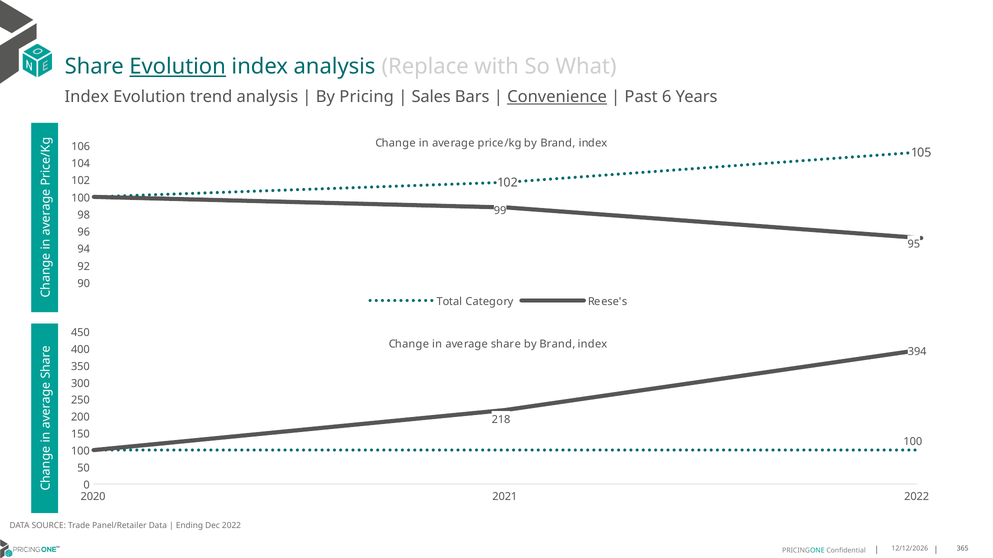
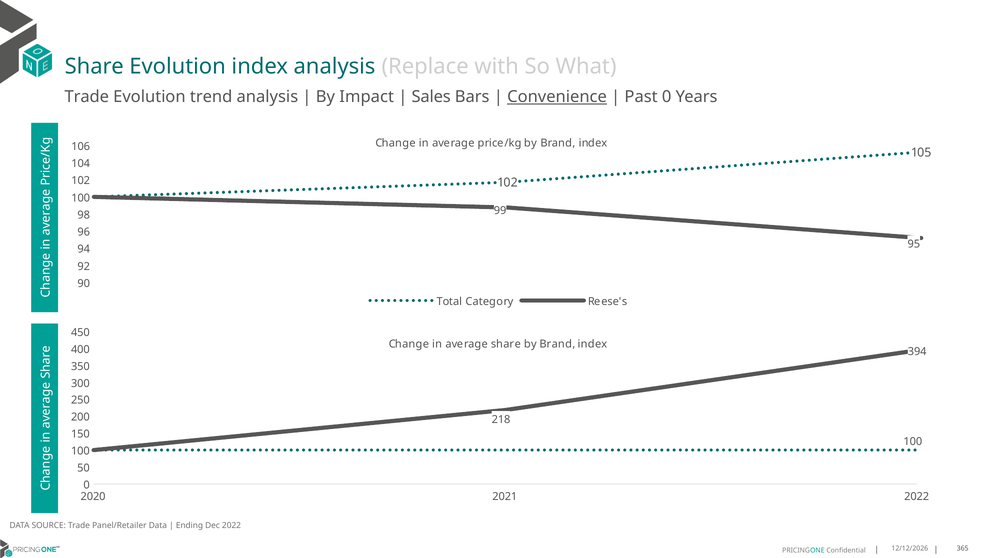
Evolution at (178, 67) underline: present -> none
Index at (87, 97): Index -> Trade
Pricing: Pricing -> Impact
Past 6: 6 -> 0
